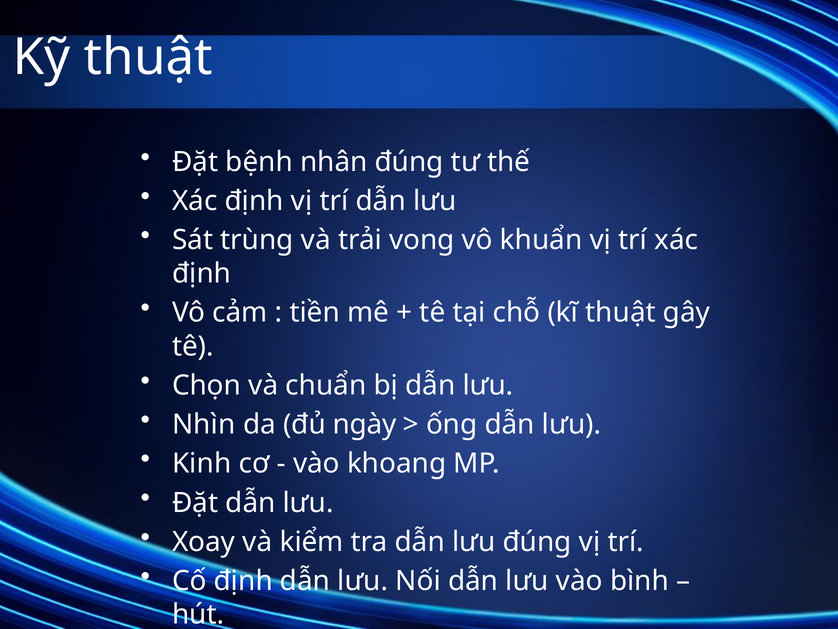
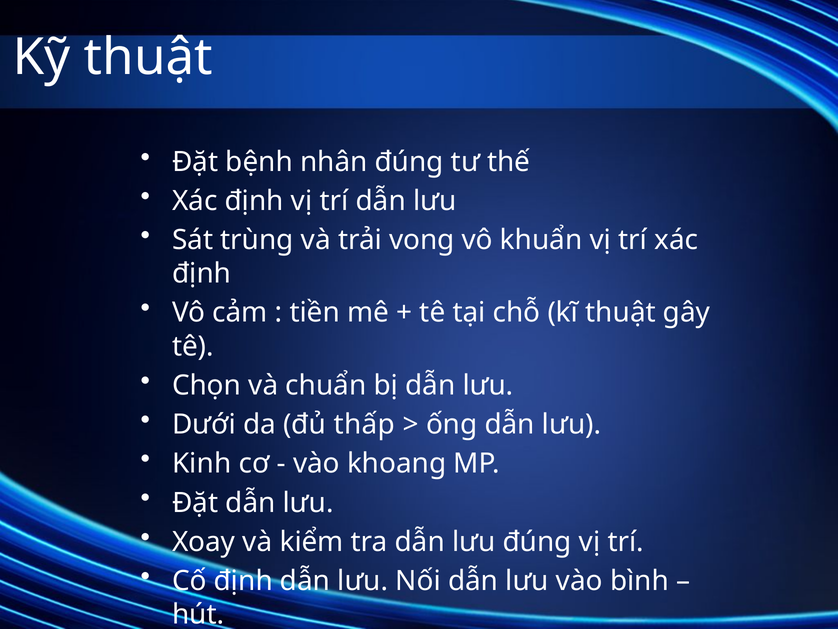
Nhìn at (204, 424): Nhìn -> Dưới
đủ ngày: ngày -> thấp
